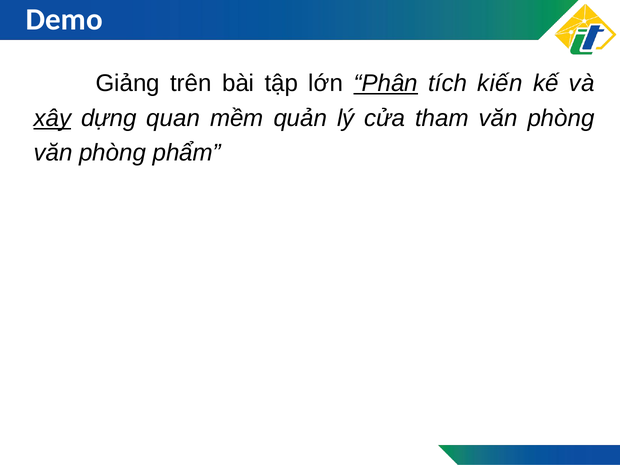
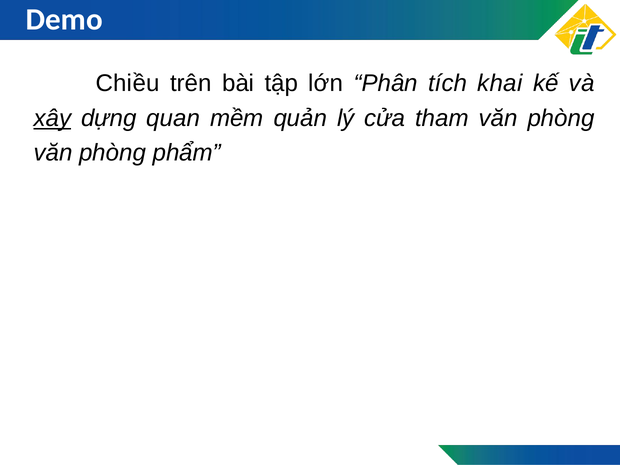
Giảng: Giảng -> Chiều
Phân underline: present -> none
kiến: kiến -> khai
